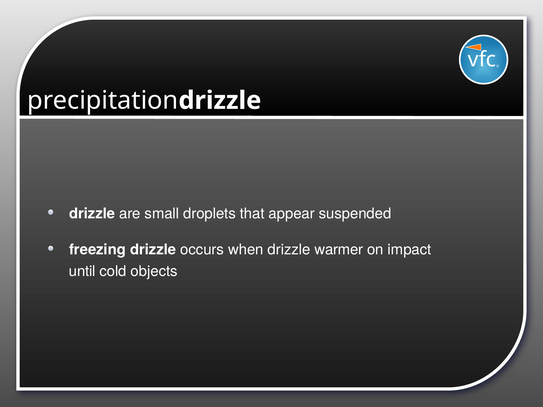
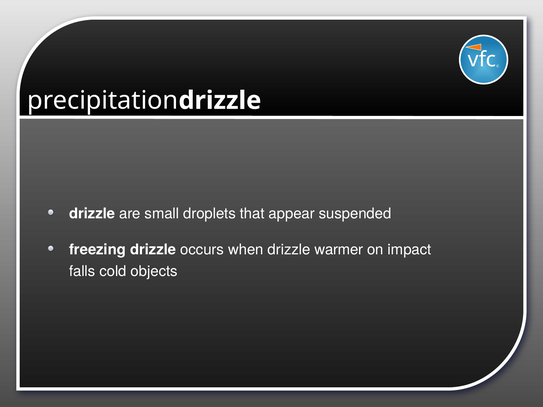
until: until -> falls
